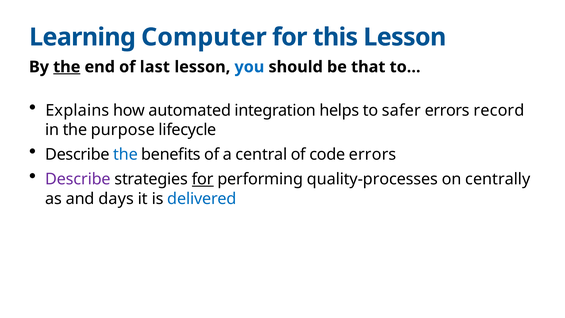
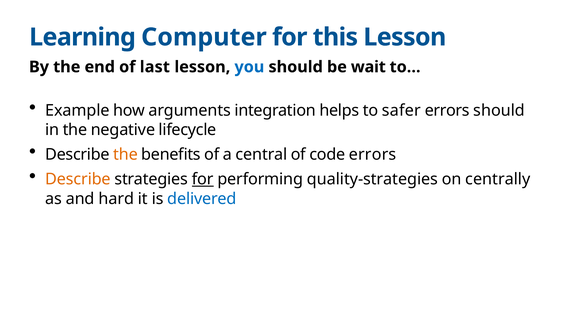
the at (67, 67) underline: present -> none
that: that -> wait
Explains: Explains -> Example
automated: automated -> arguments
errors record: record -> should
purpose: purpose -> negative
the at (125, 154) colour: blue -> orange
Describe at (78, 179) colour: purple -> orange
quality-processes: quality-processes -> quality-strategies
days: days -> hard
